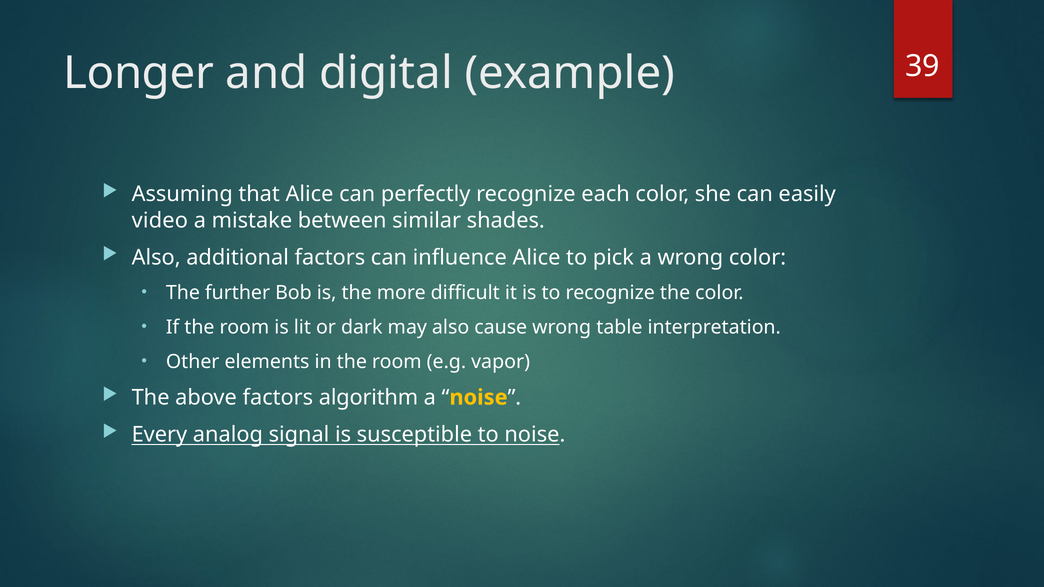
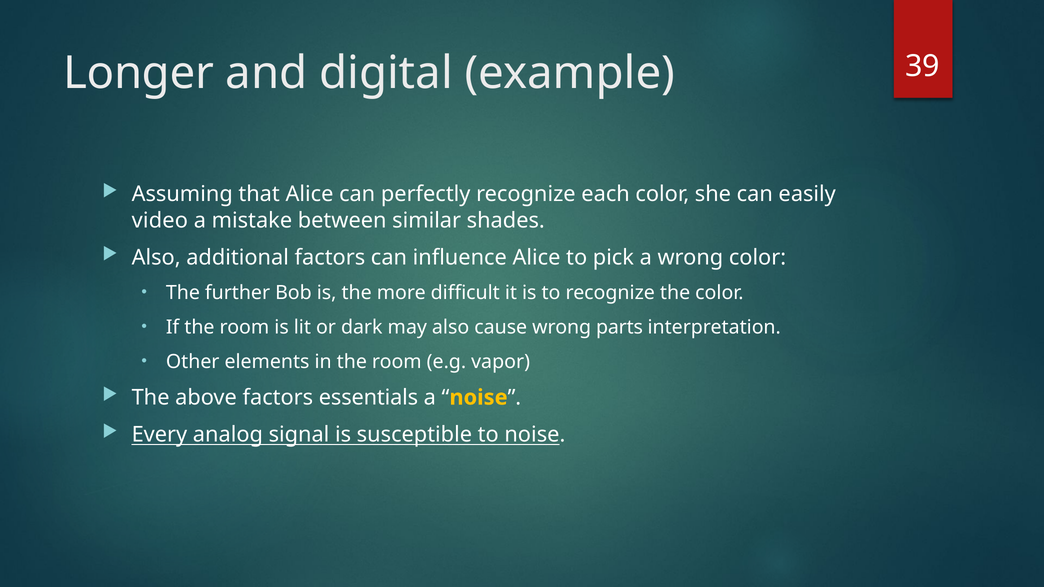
table: table -> parts
algorithm: algorithm -> essentials
